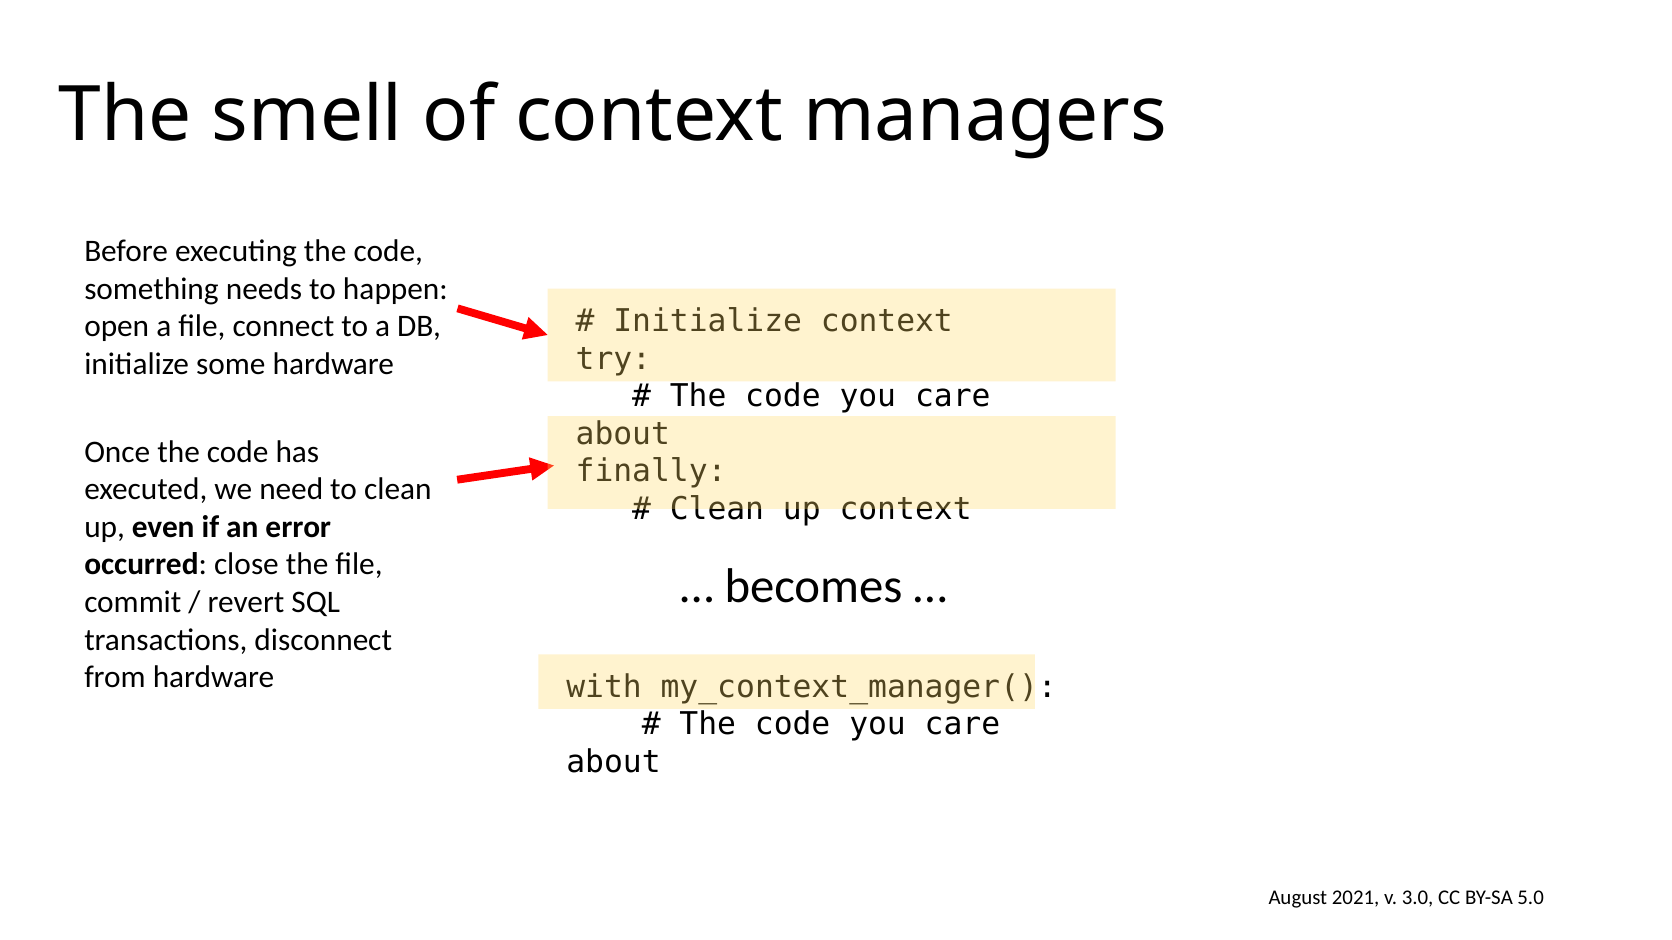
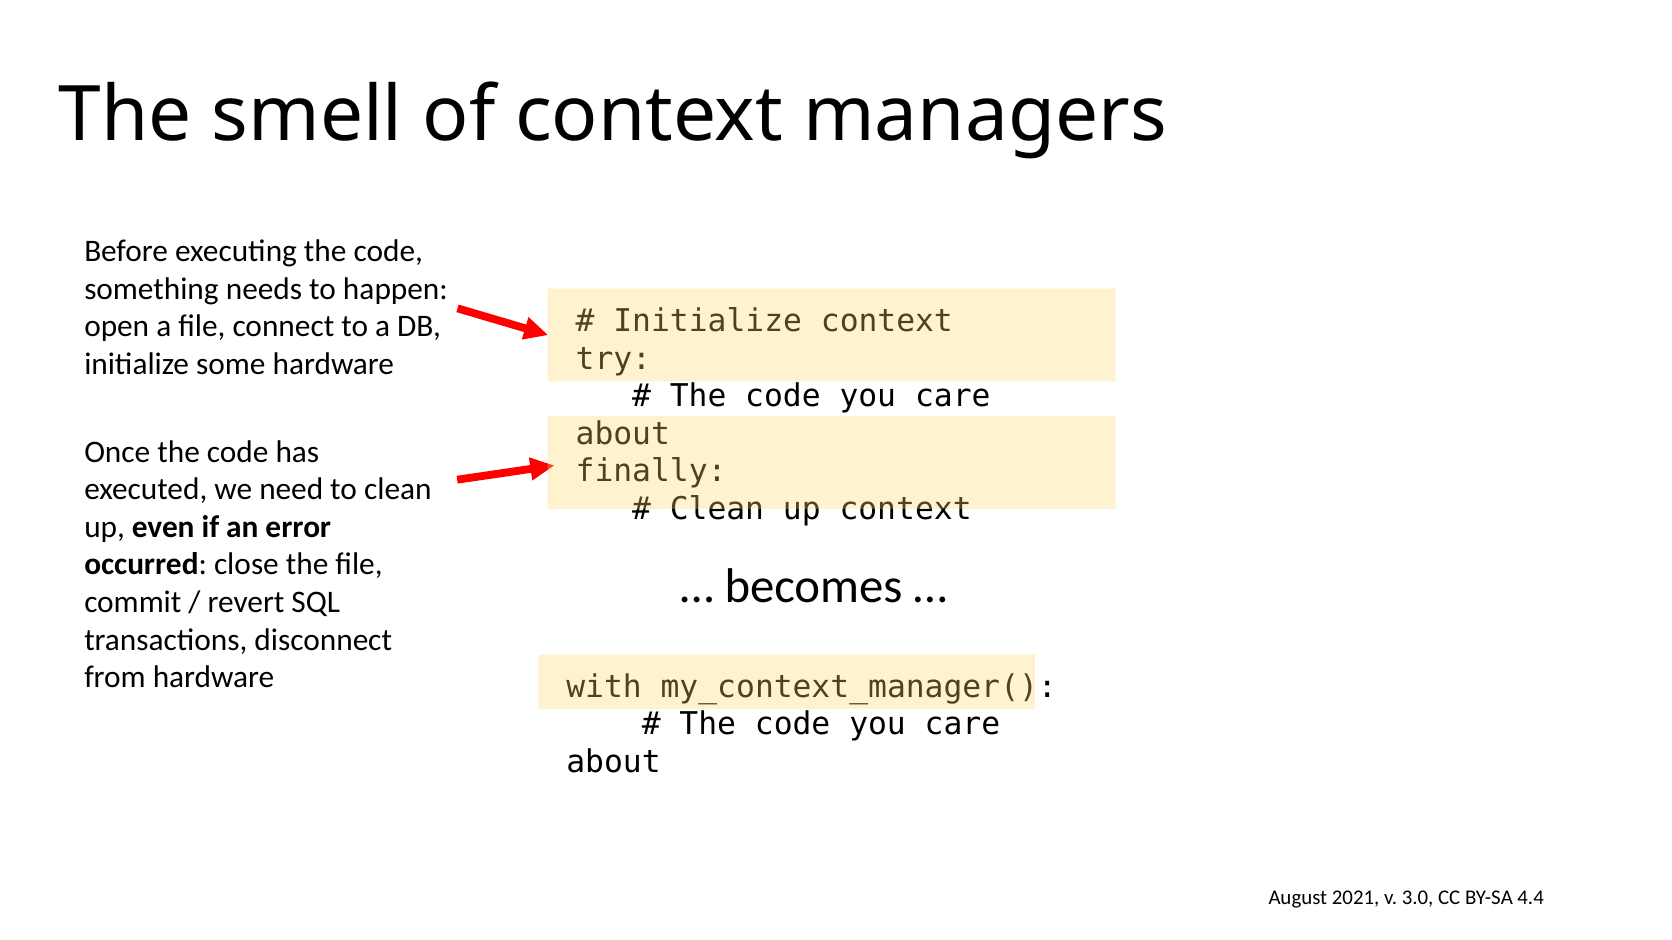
5.0: 5.0 -> 4.4
